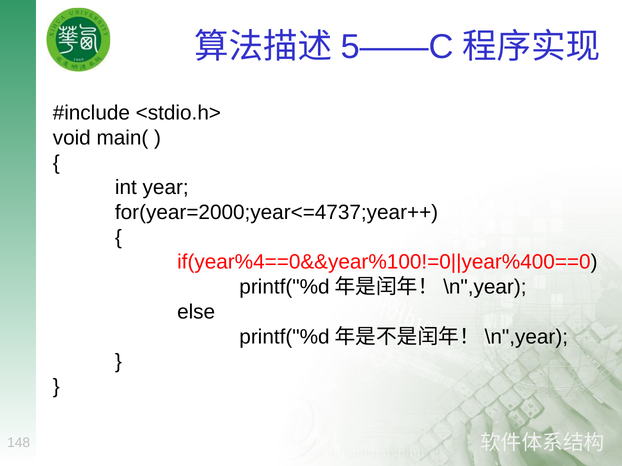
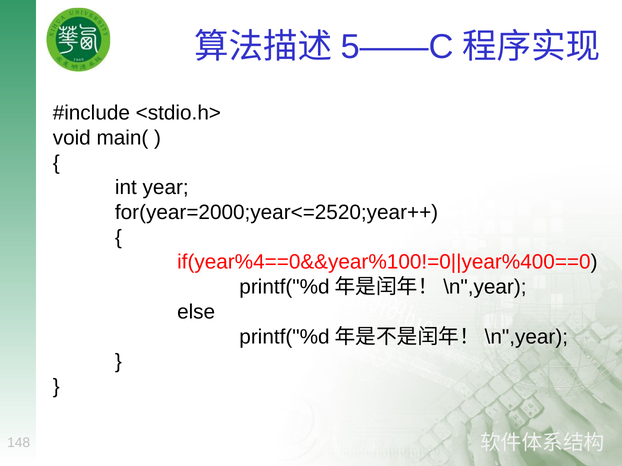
for(year=2000;year<=4737;year++: for(year=2000;year<=4737;year++ -> for(year=2000;year<=2520;year++
